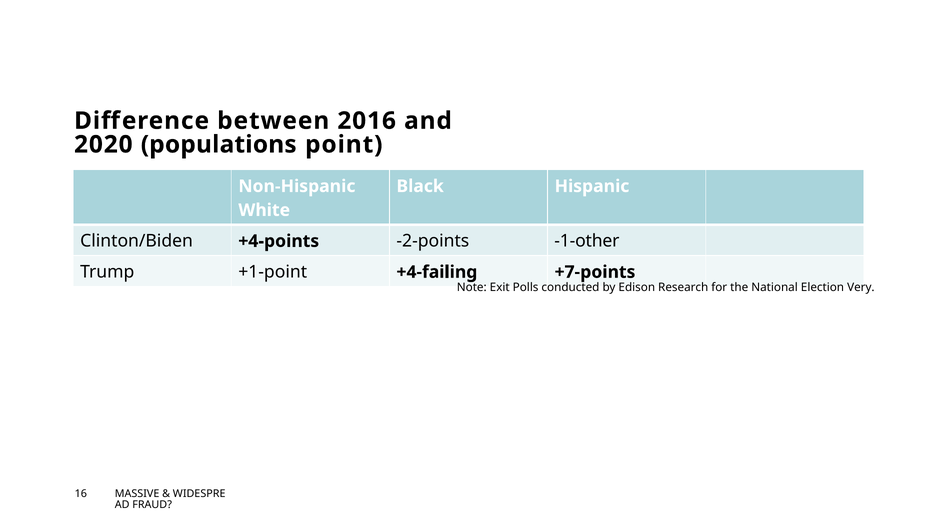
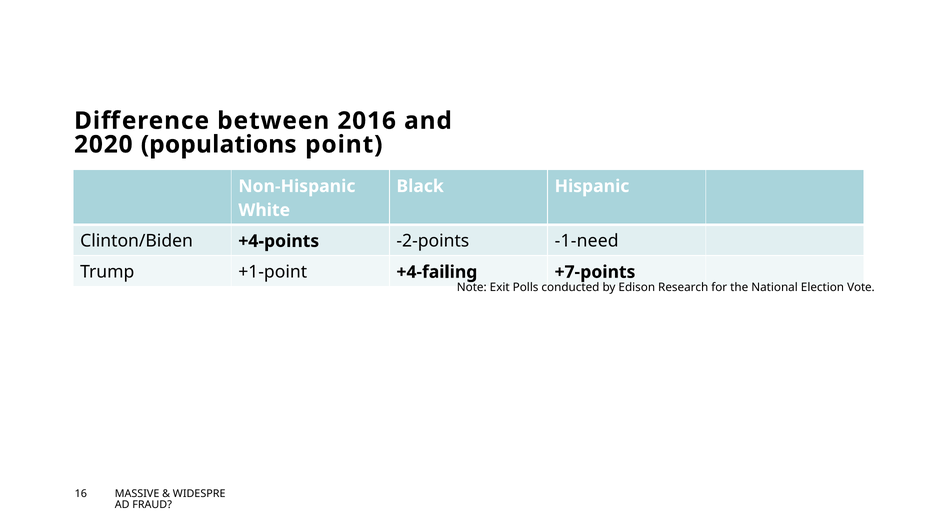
-1-other: -1-other -> -1-need
Very: Very -> Vote
